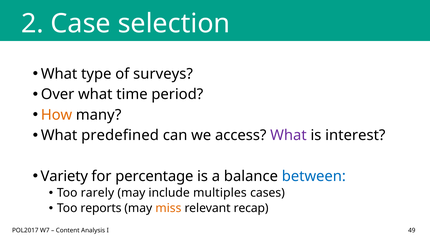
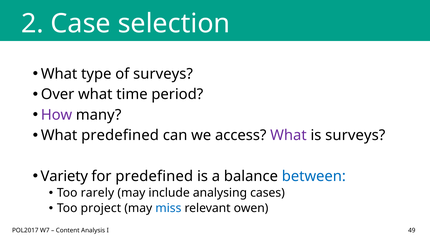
How colour: orange -> purple
is interest: interest -> surveys
for percentage: percentage -> predefined
multiples: multiples -> analysing
reports: reports -> project
miss colour: orange -> blue
recap: recap -> owen
